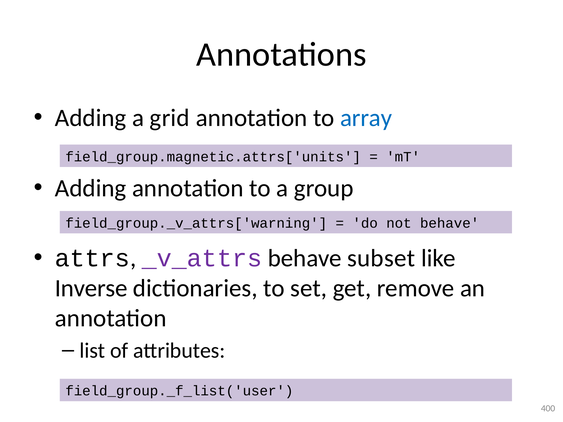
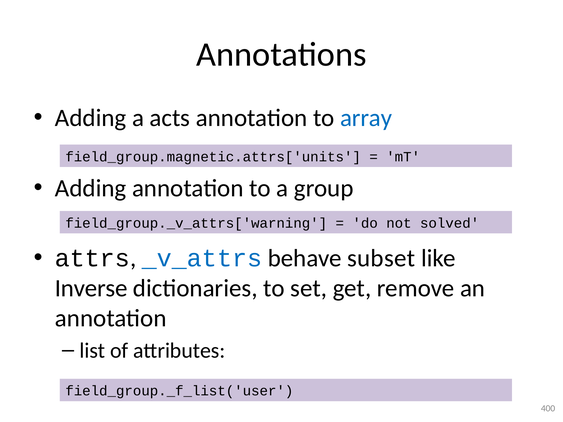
grid: grid -> acts
not behave: behave -> solved
_v_attrs colour: purple -> blue
